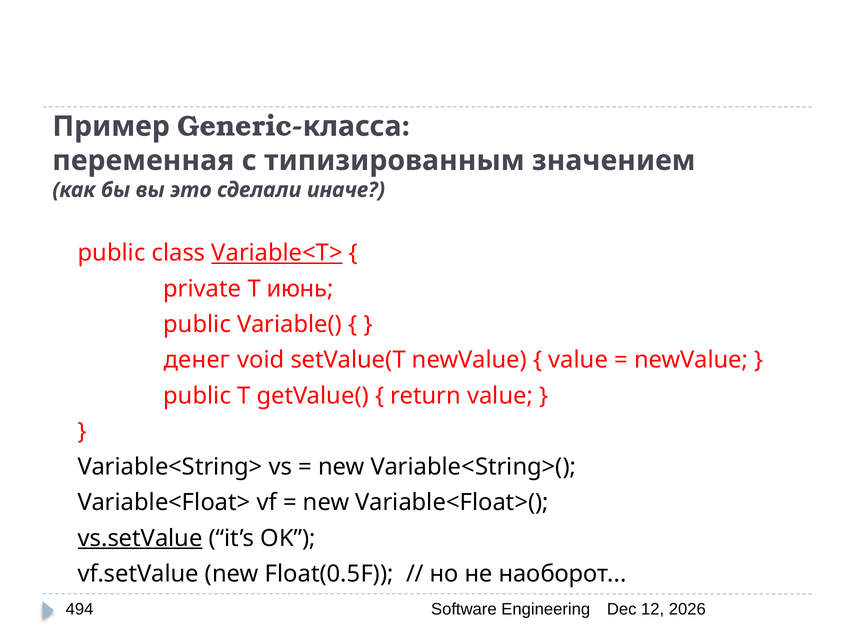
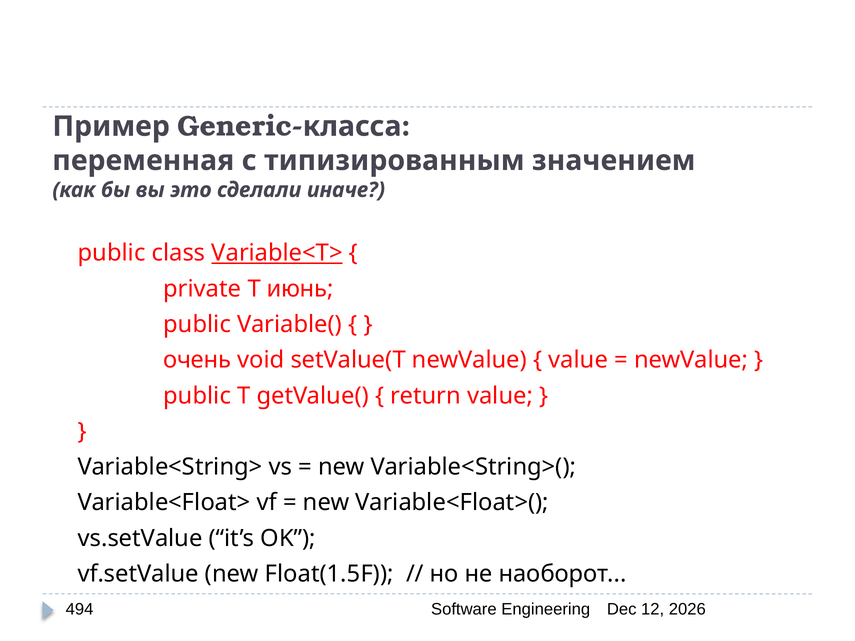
денег: денег -> очень
vs.setValue underline: present -> none
Float(0.5F: Float(0.5F -> Float(1.5F
